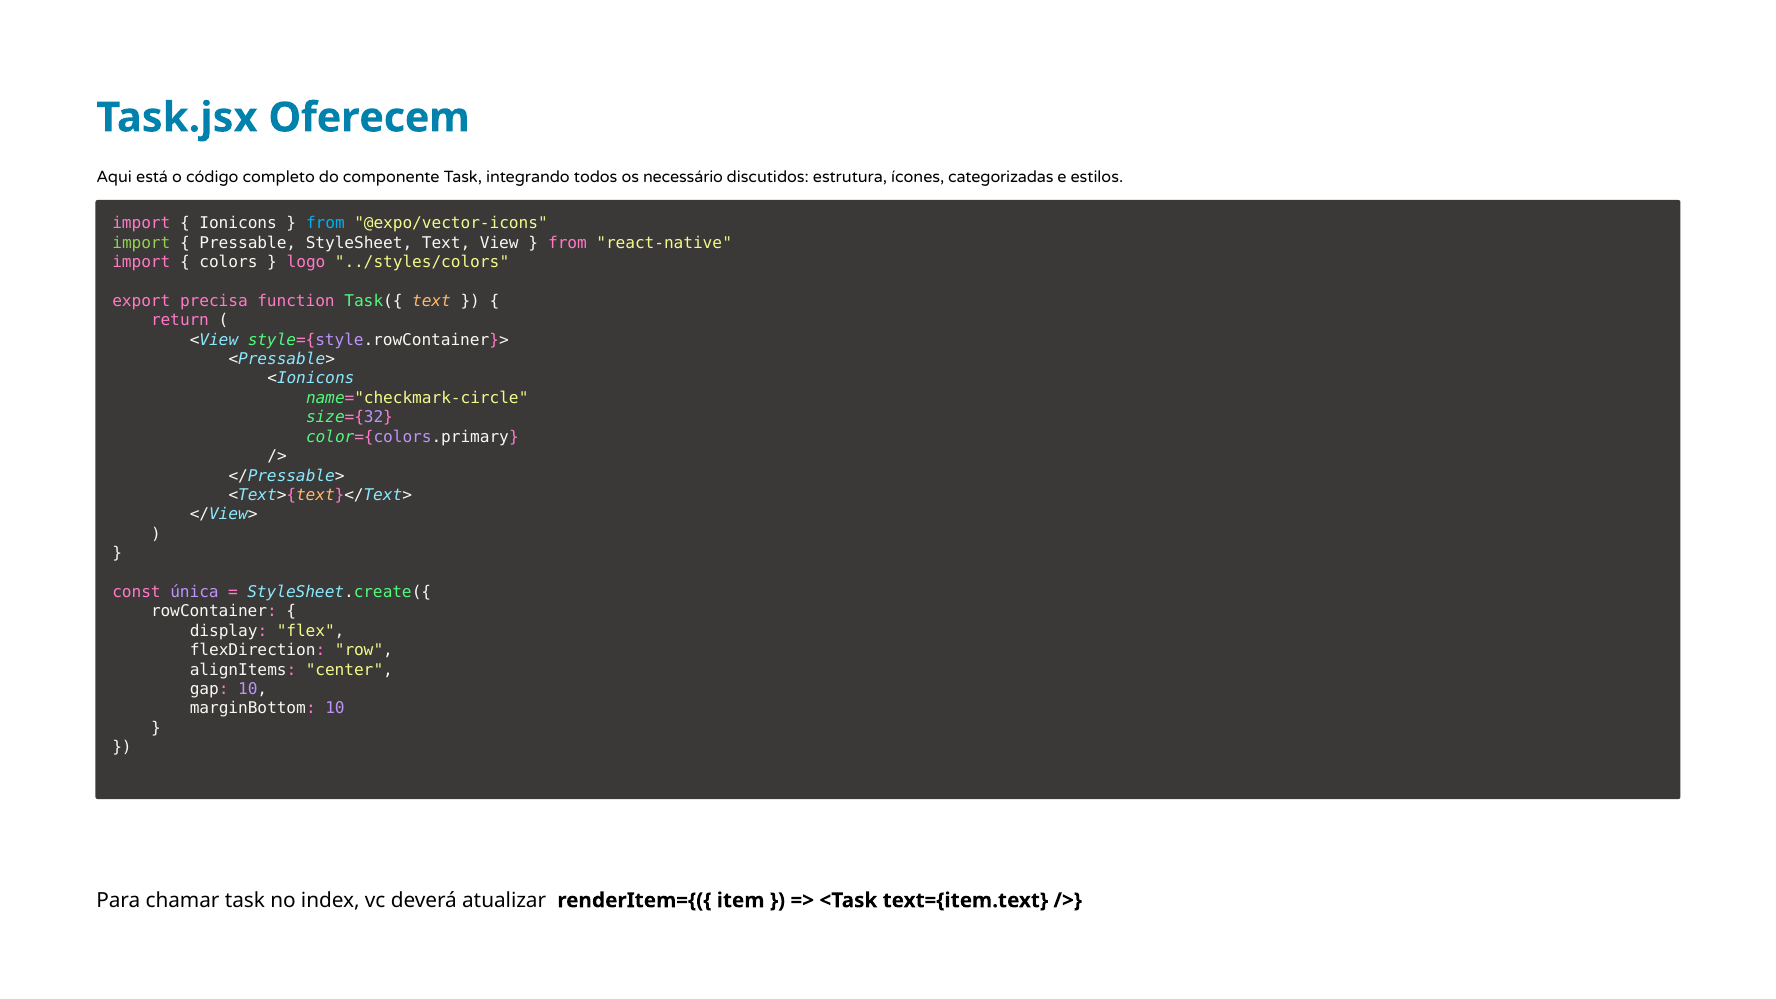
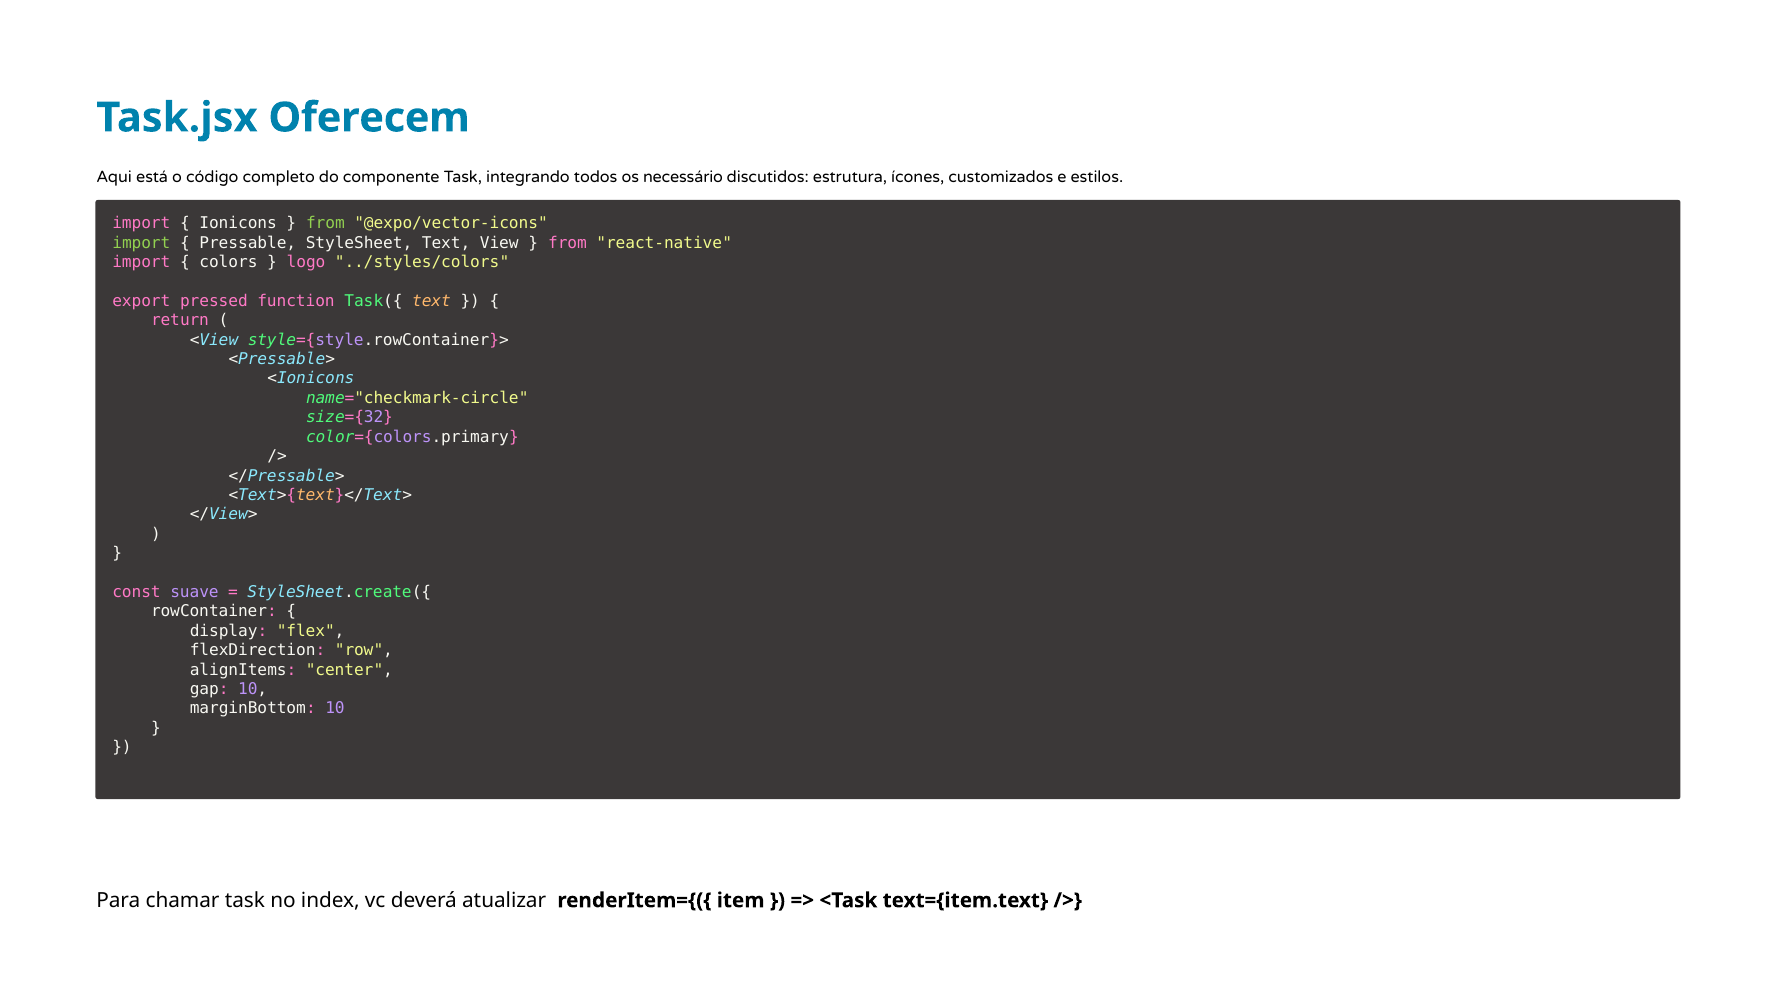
categorizadas: categorizadas -> customizados
from at (325, 223) colour: light blue -> light green
precisa: precisa -> pressed
única: única -> suave
